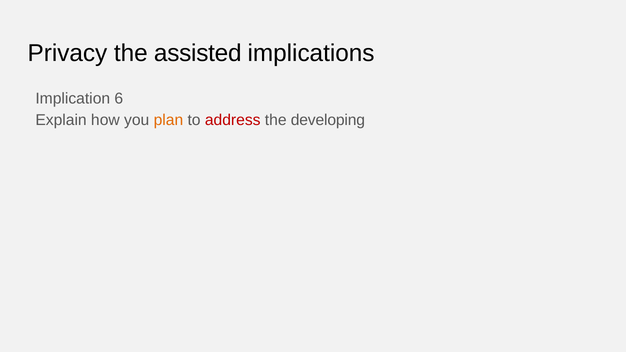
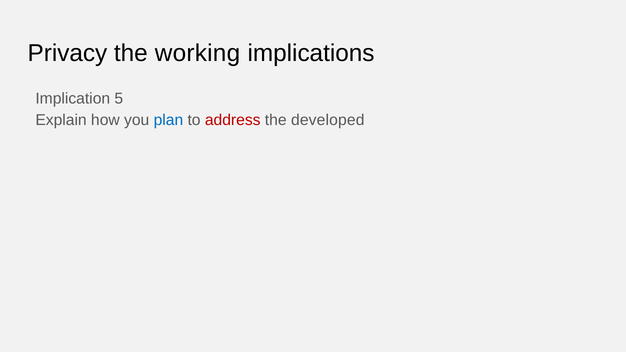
assisted: assisted -> working
6: 6 -> 5
plan colour: orange -> blue
developing: developing -> developed
